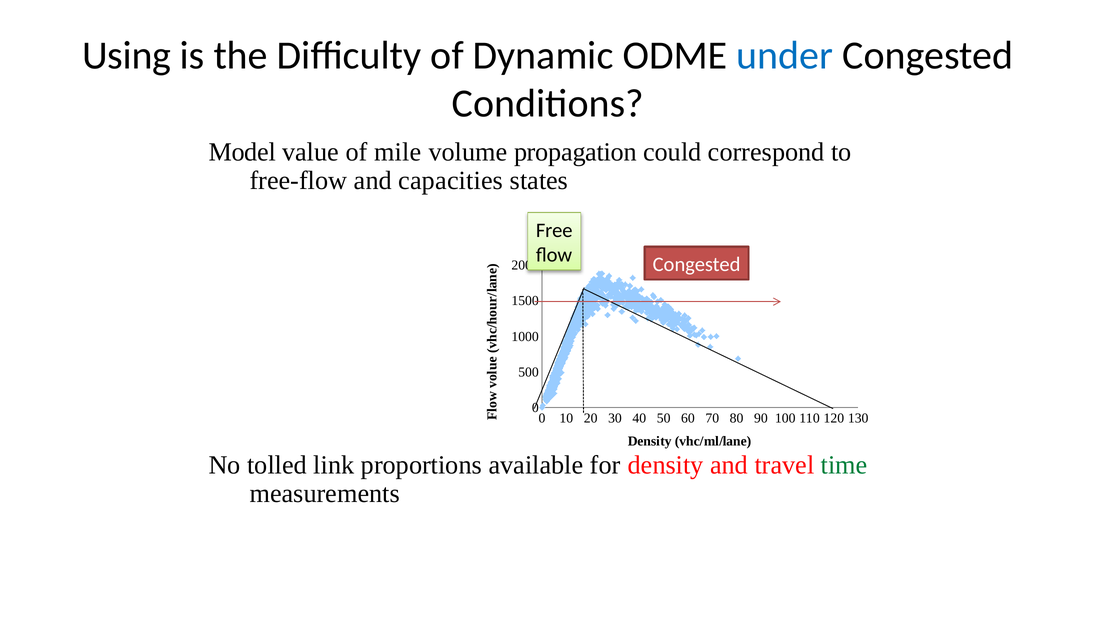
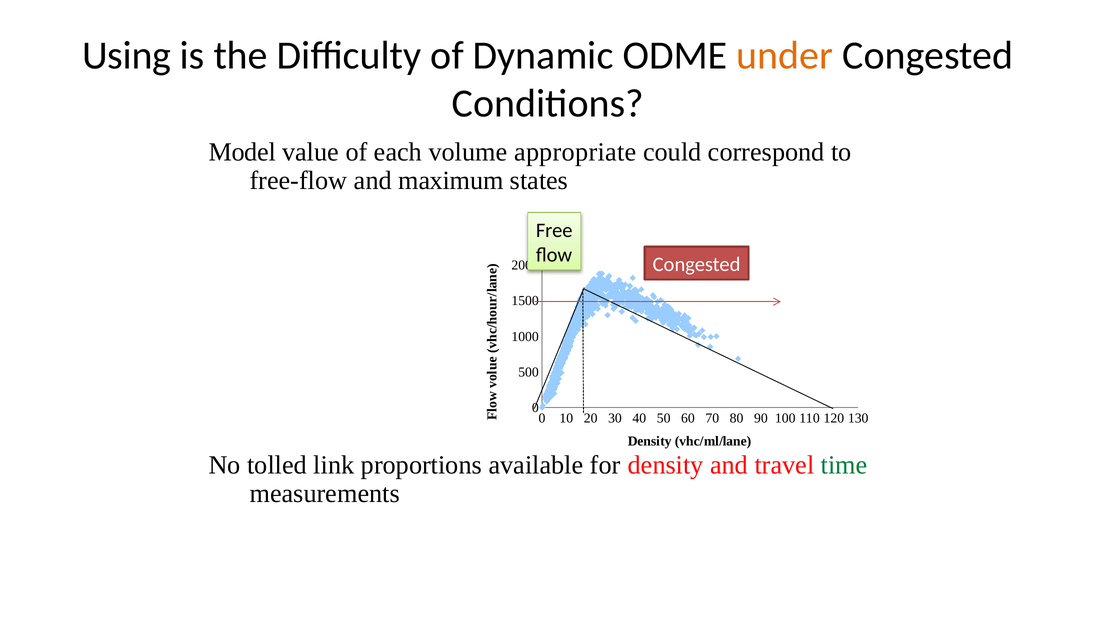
under colour: blue -> orange
mile: mile -> each
propagation: propagation -> appropriate
capacities: capacities -> maximum
